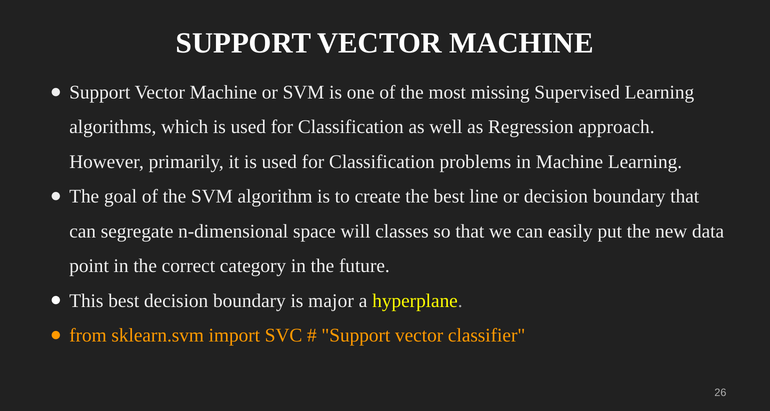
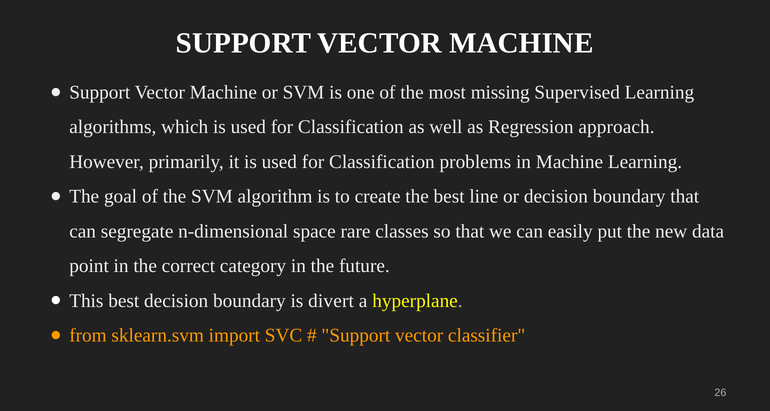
will: will -> rare
major: major -> divert
